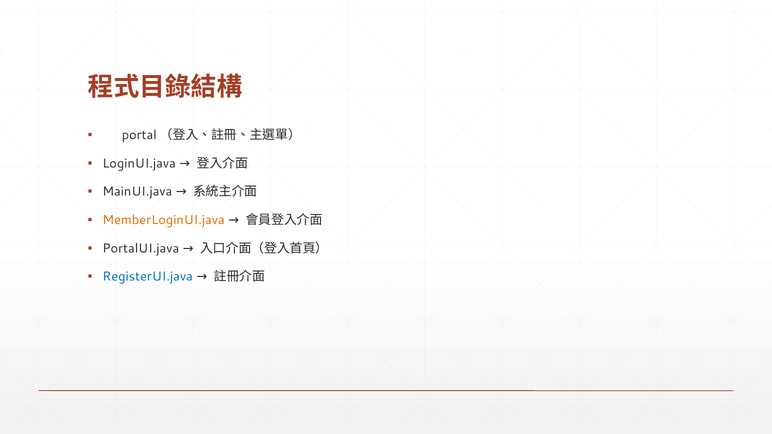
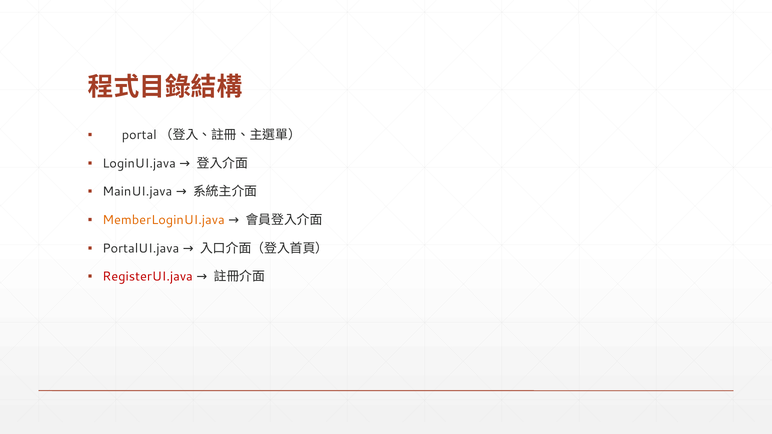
RegisterUI.java colour: blue -> red
